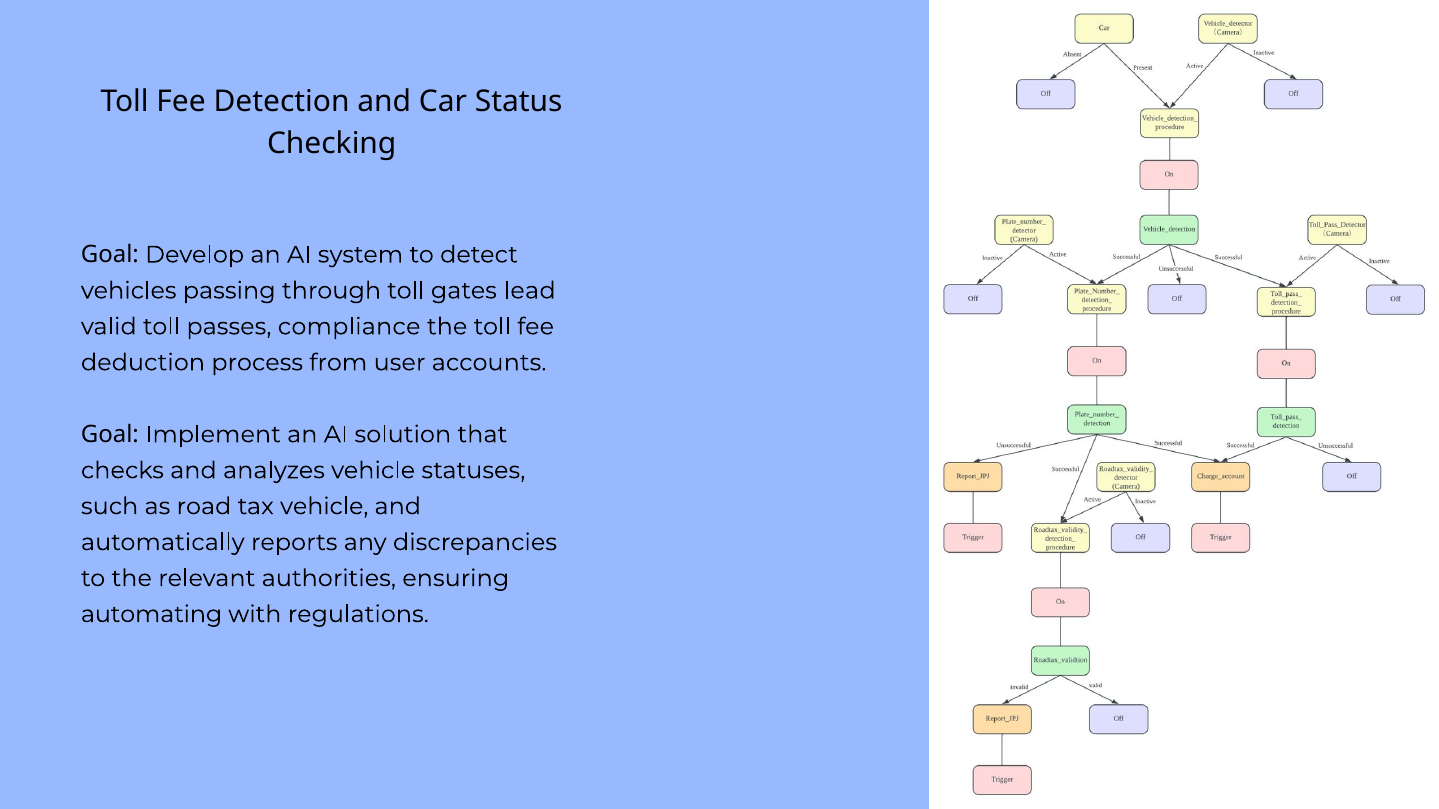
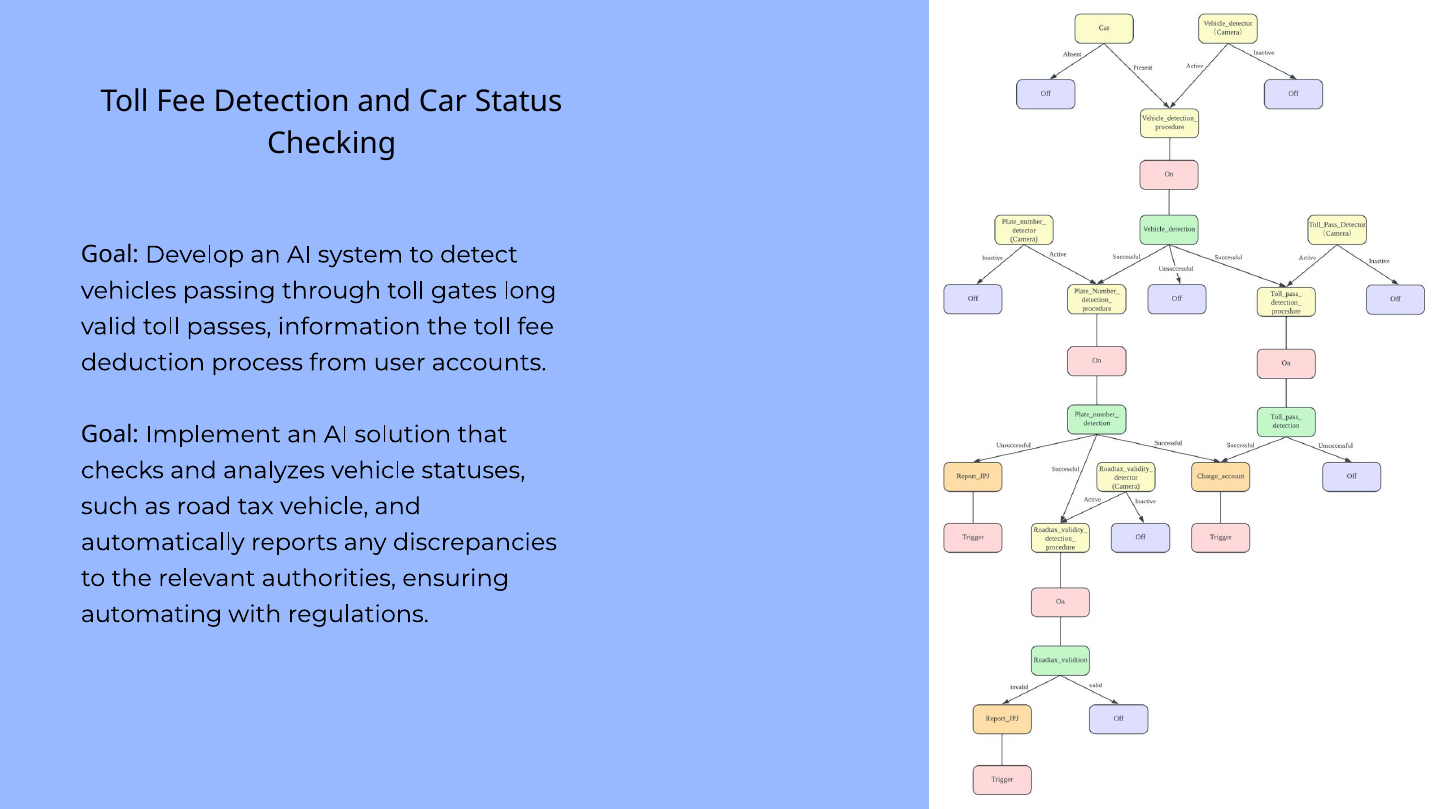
lead: lead -> long
compliance: compliance -> information
